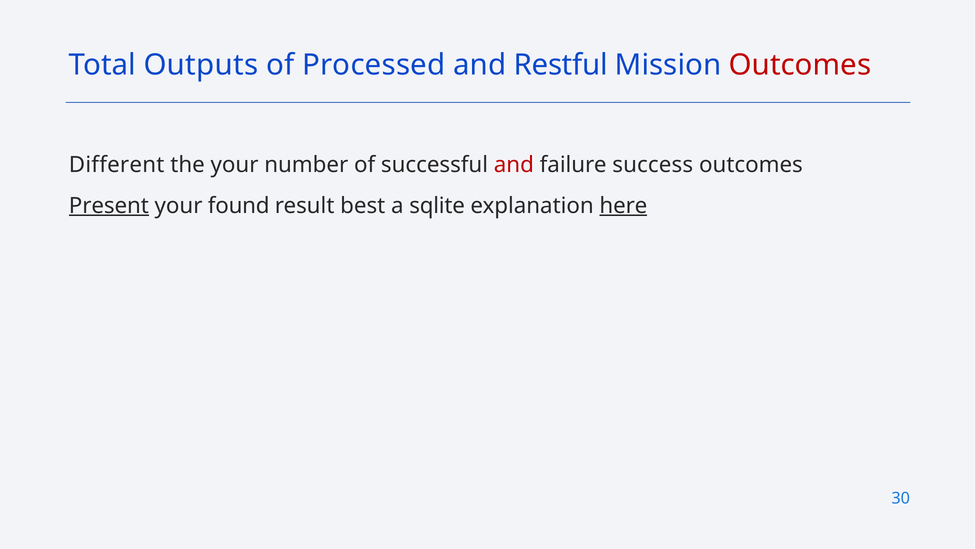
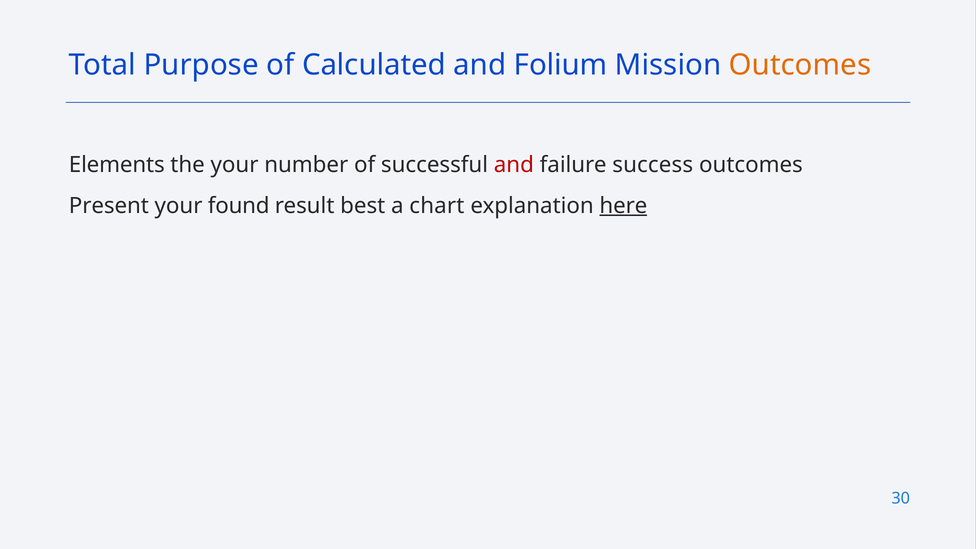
Outputs: Outputs -> Purpose
Processed: Processed -> Calculated
Restful: Restful -> Folium
Outcomes at (800, 65) colour: red -> orange
Different: Different -> Elements
Present underline: present -> none
sqlite: sqlite -> chart
